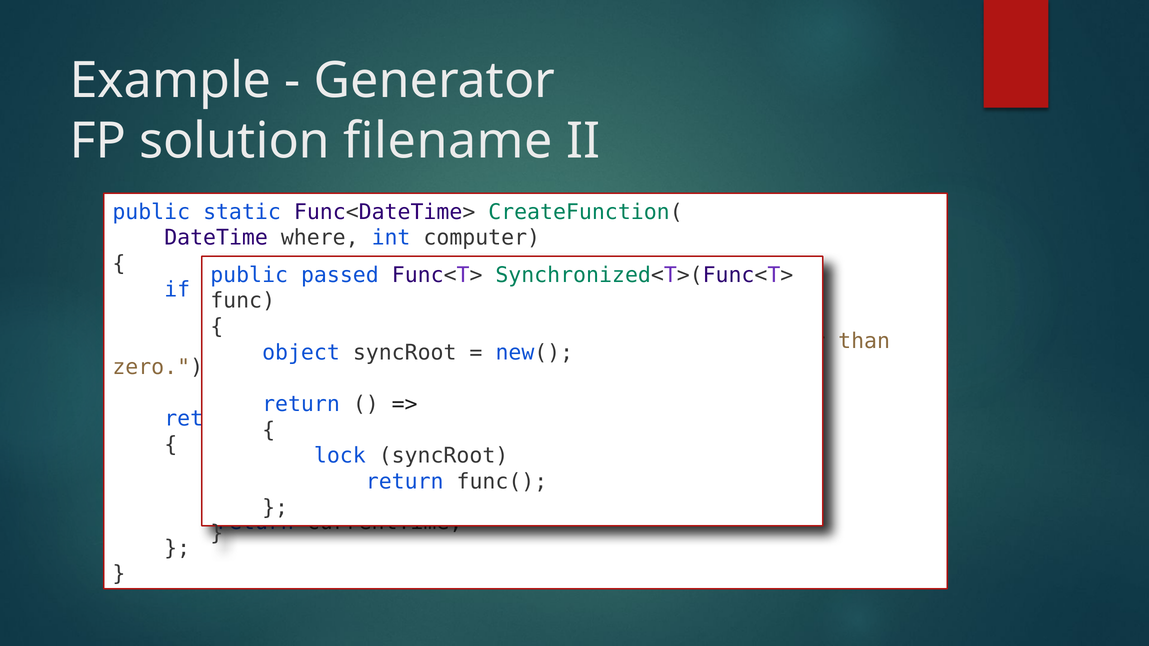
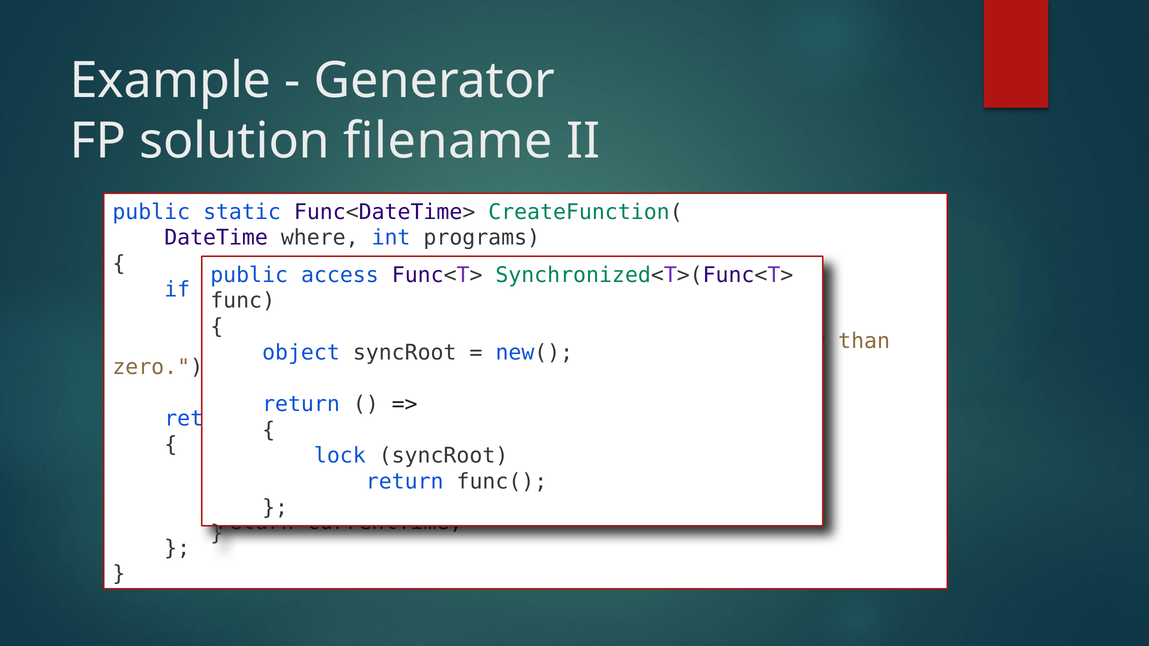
computer: computer -> programs
passed: passed -> access
